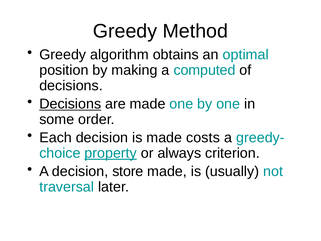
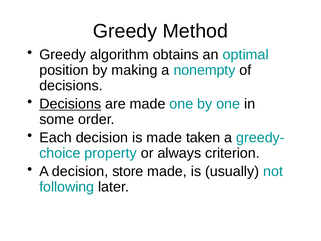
computed: computed -> nonempty
costs: costs -> taken
property underline: present -> none
traversal: traversal -> following
